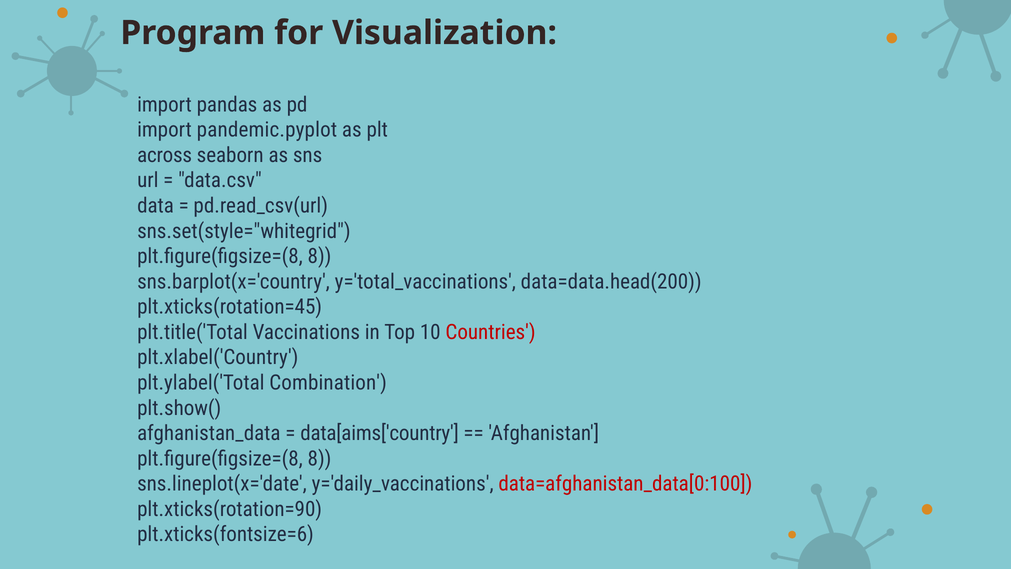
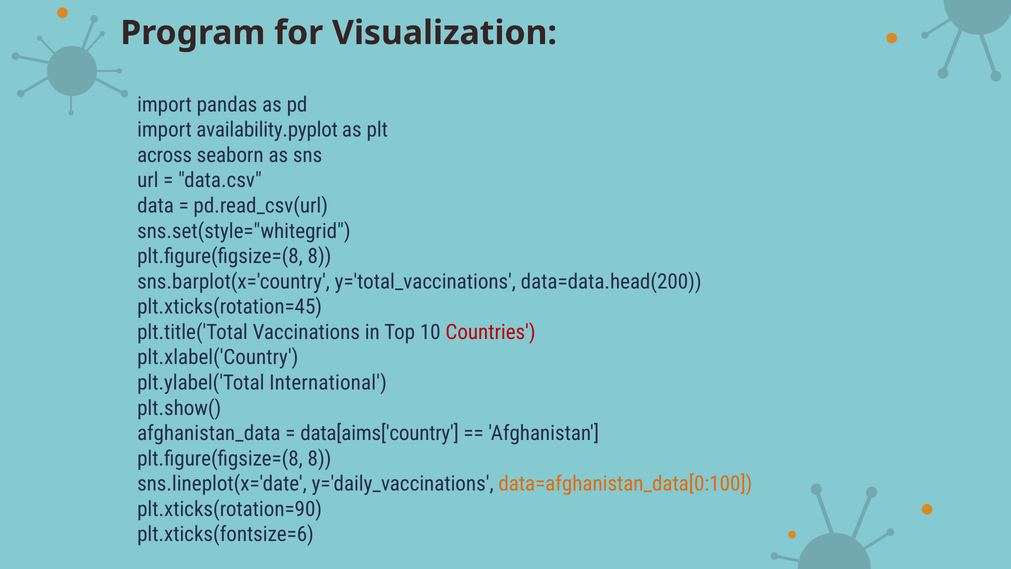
pandemic.pyplot: pandemic.pyplot -> availability.pyplot
Combination: Combination -> International
data=afghanistan_data[0:100 colour: red -> orange
